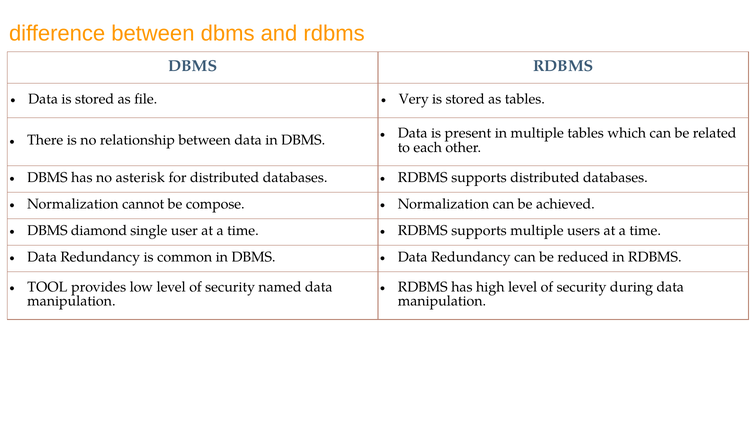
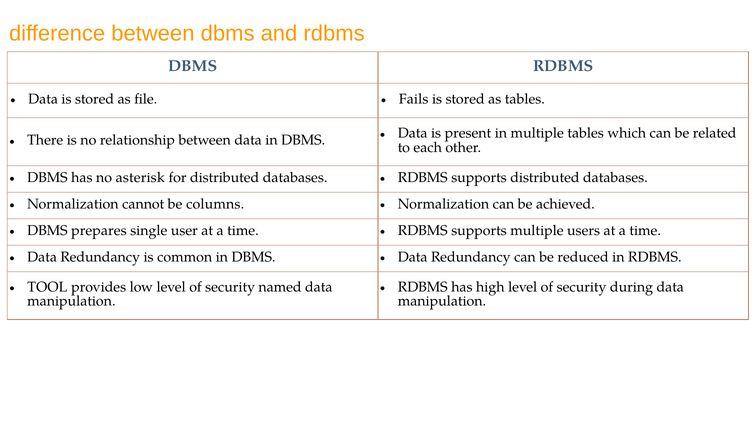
Very: Very -> Fails
compose: compose -> columns
diamond: diamond -> prepares
